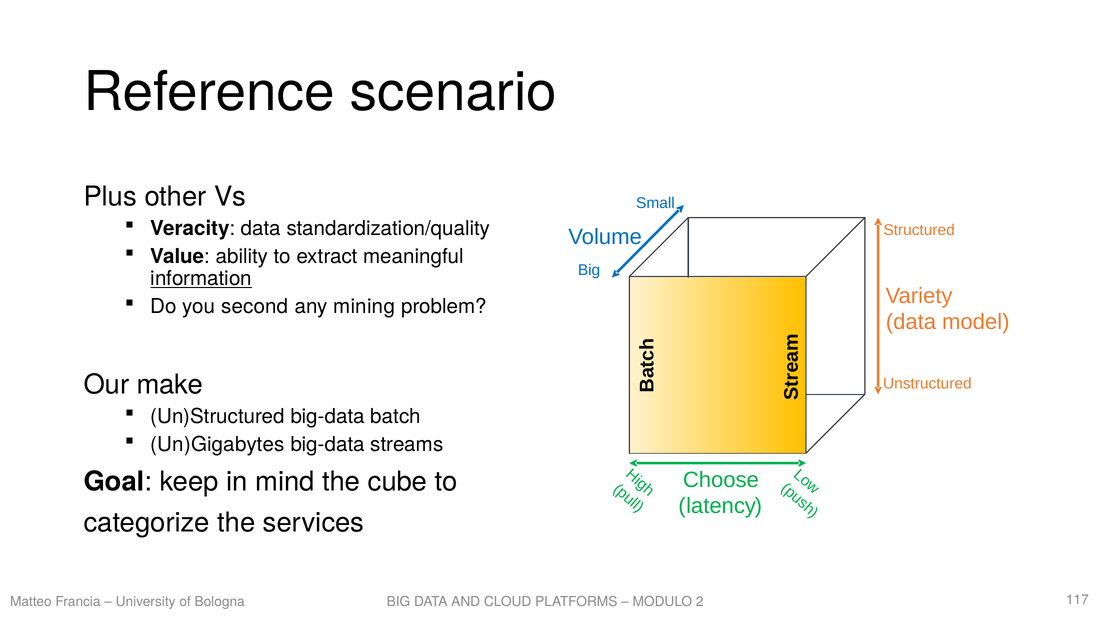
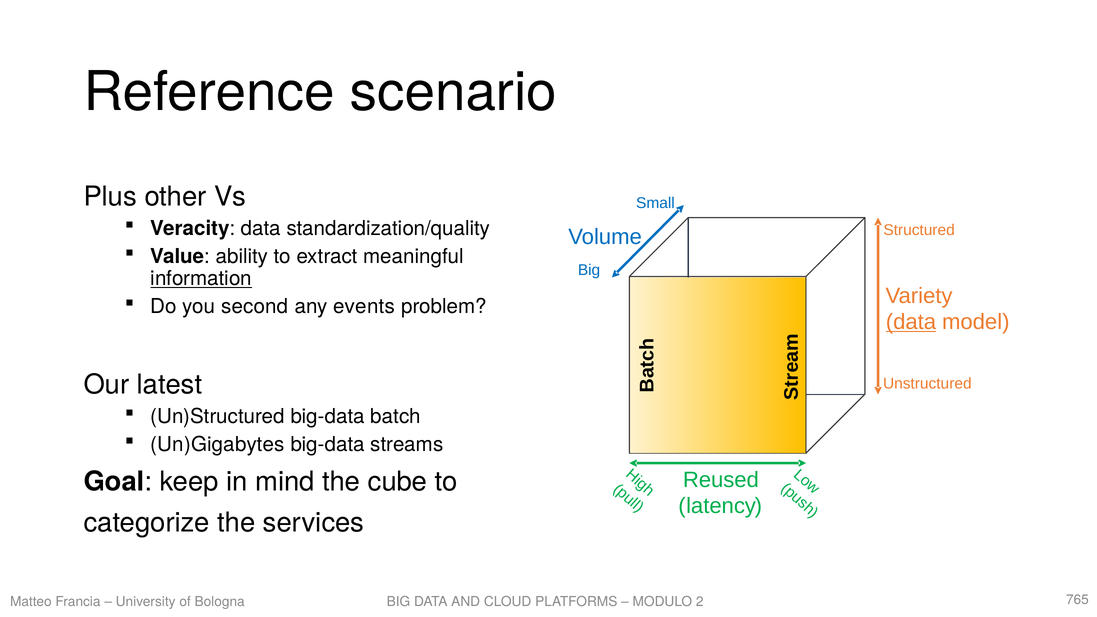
mining: mining -> events
data at (911, 322) underline: none -> present
make: make -> latest
Choose: Choose -> Reused
117: 117 -> 765
